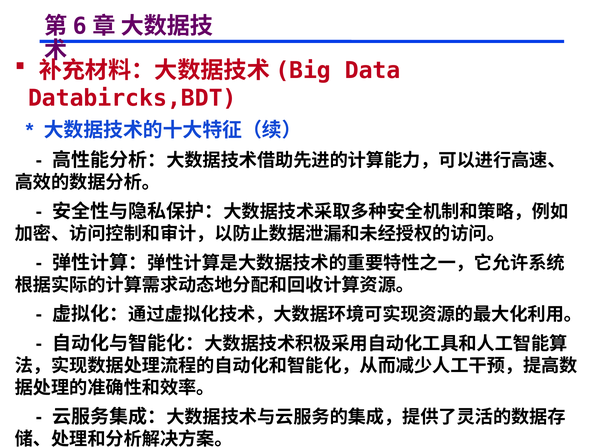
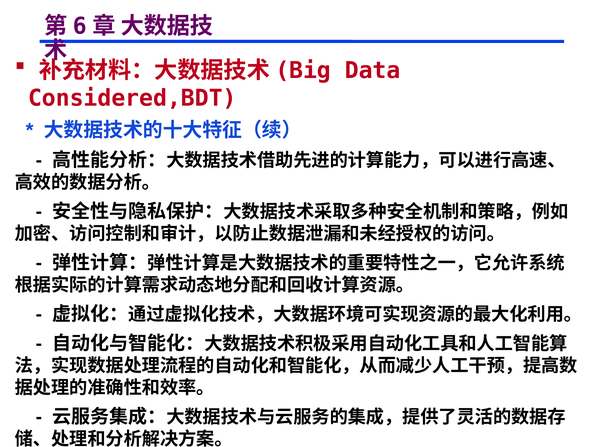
Databircks,BDT: Databircks,BDT -> Considered,BDT
